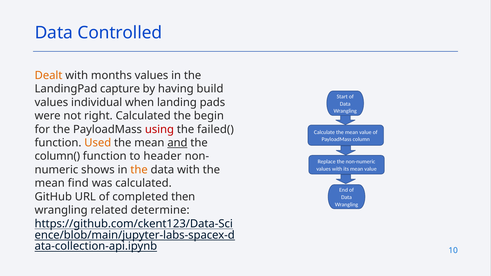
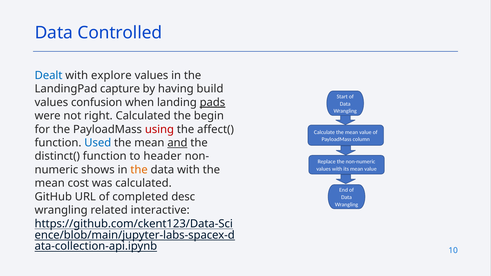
Dealt colour: orange -> blue
months: months -> explore
individual: individual -> confusion
pads underline: none -> present
failed(: failed( -> affect(
Used colour: orange -> blue
column(: column( -> distinct(
find: find -> cost
then: then -> desc
determine: determine -> interactive
